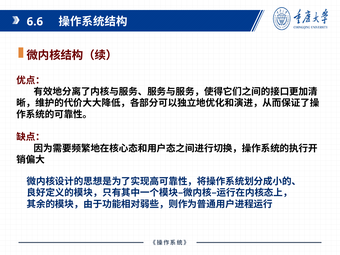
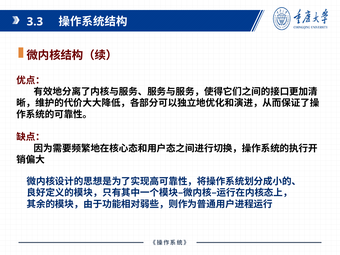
6.6: 6.6 -> 3.3
